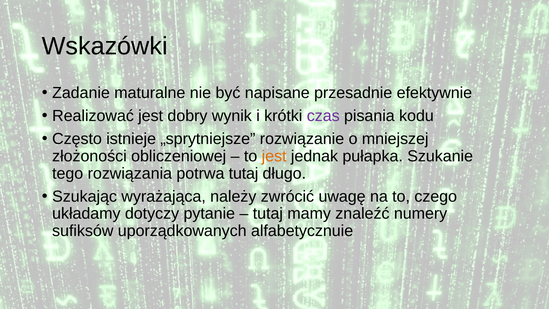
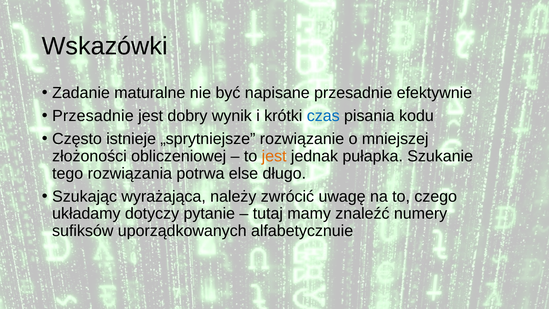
Realizować at (93, 116): Realizować -> Przesadnie
czas colour: purple -> blue
potrwa tutaj: tutaj -> else
